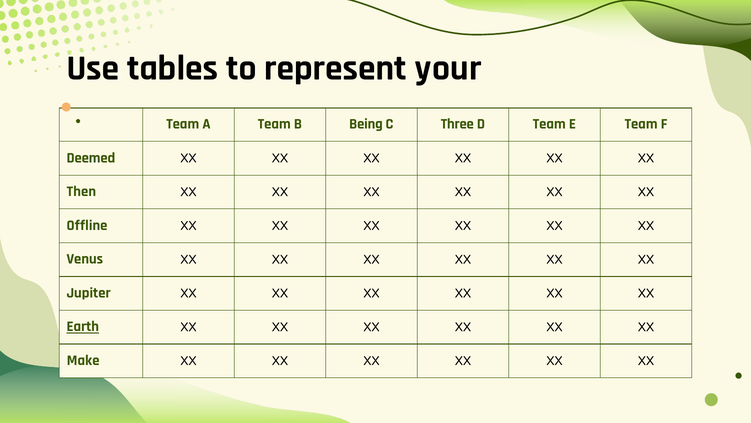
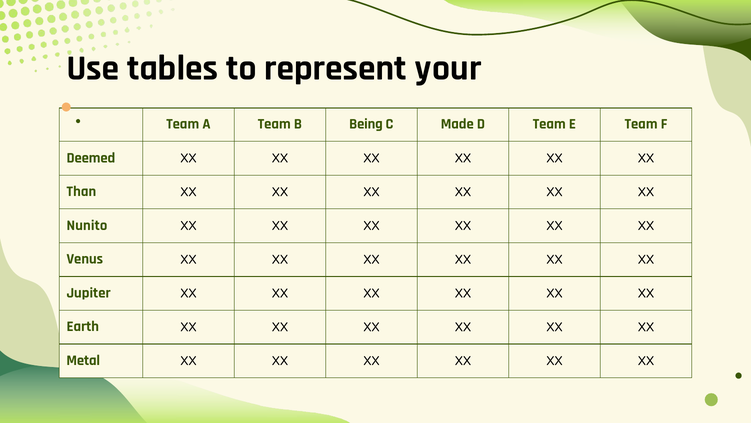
Three: Three -> Made
Then: Then -> Than
Offline: Offline -> Nunito
Earth underline: present -> none
Make: Make -> Metal
